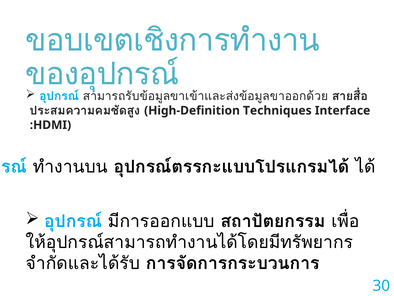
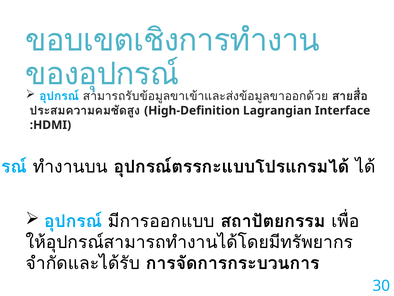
Techniques: Techniques -> Lagrangian
